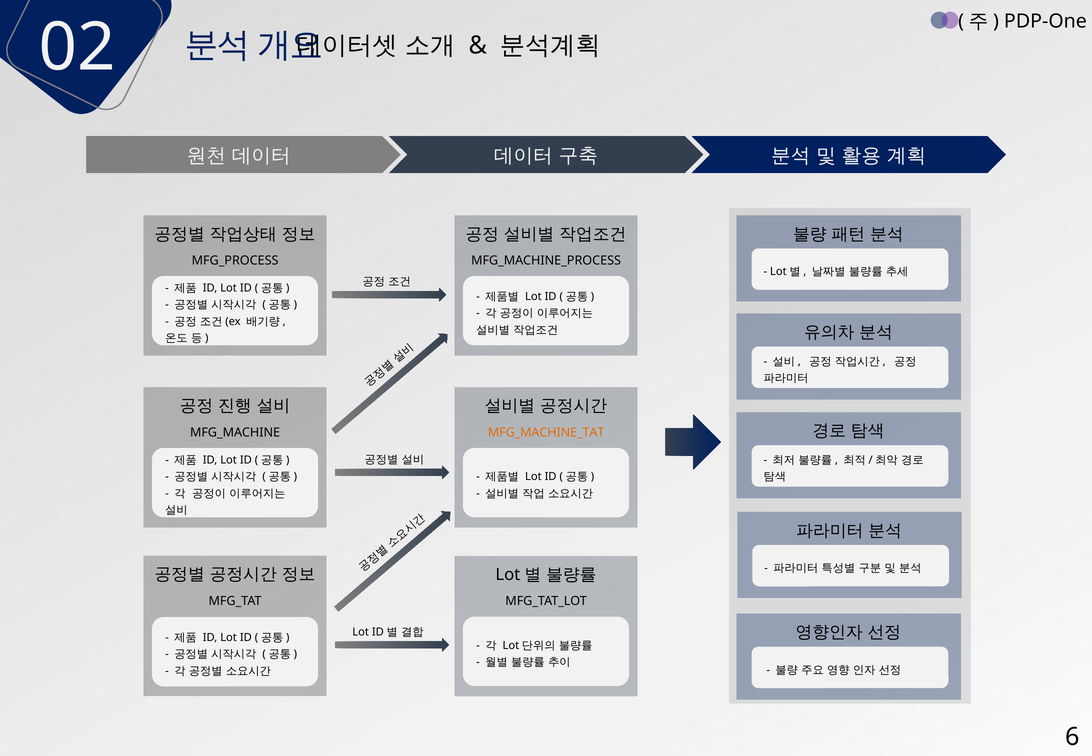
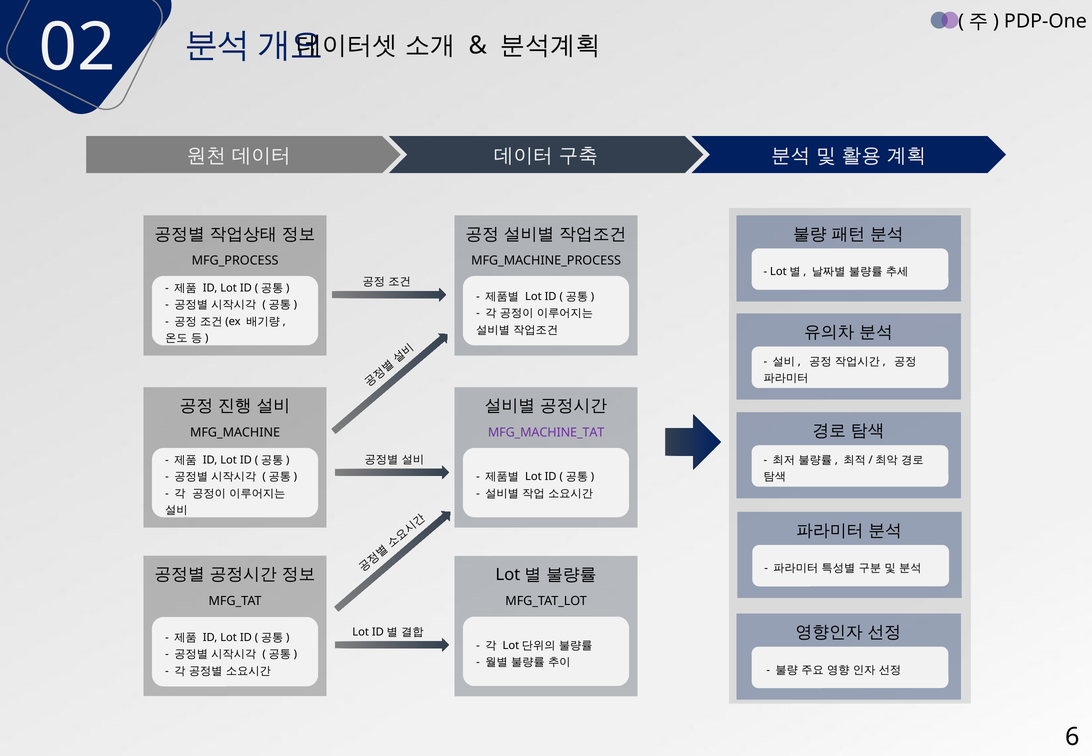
MFG_MACHINE_TAT colour: orange -> purple
